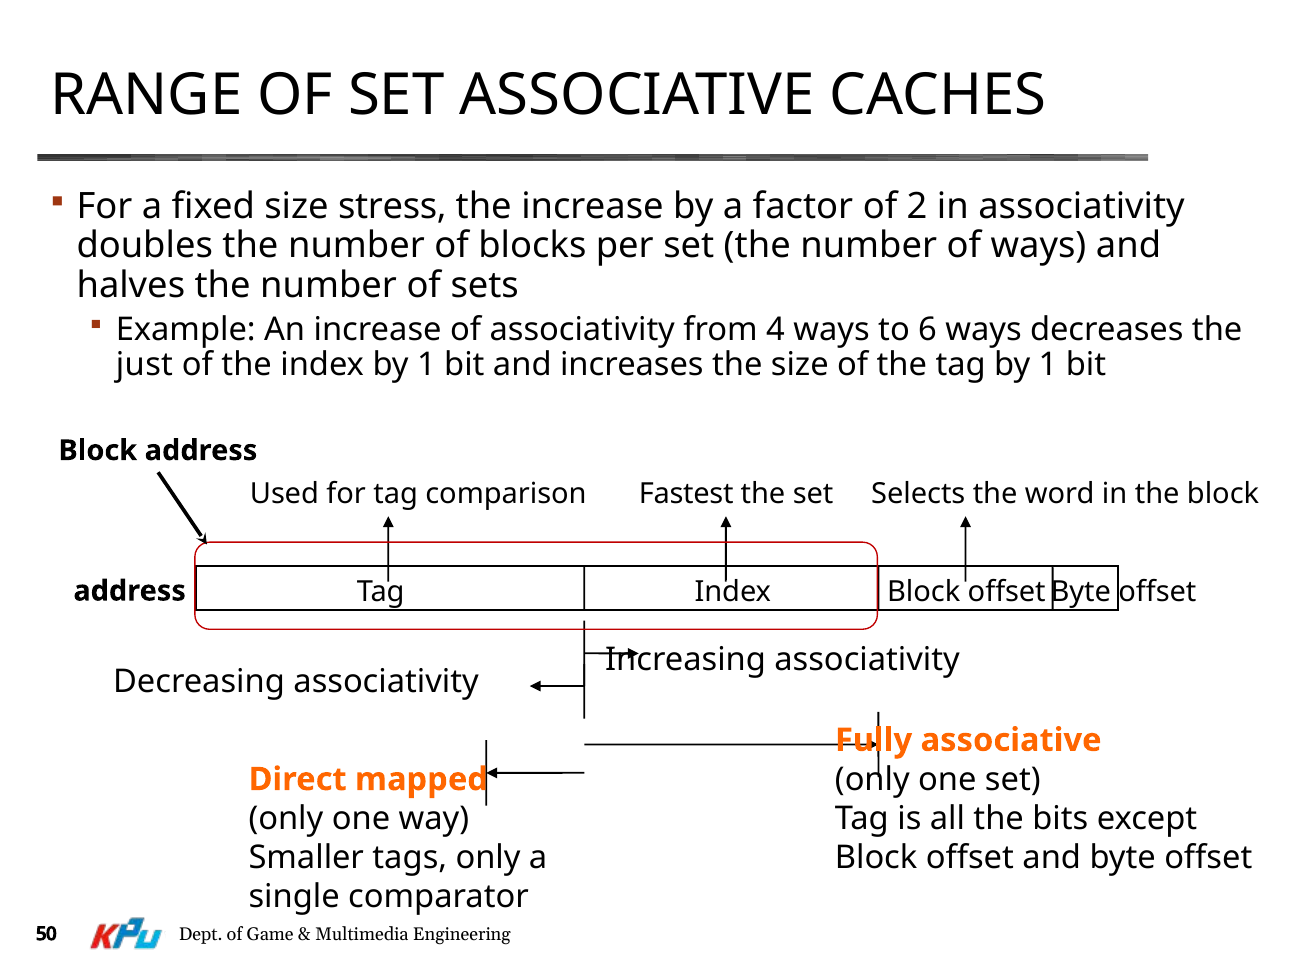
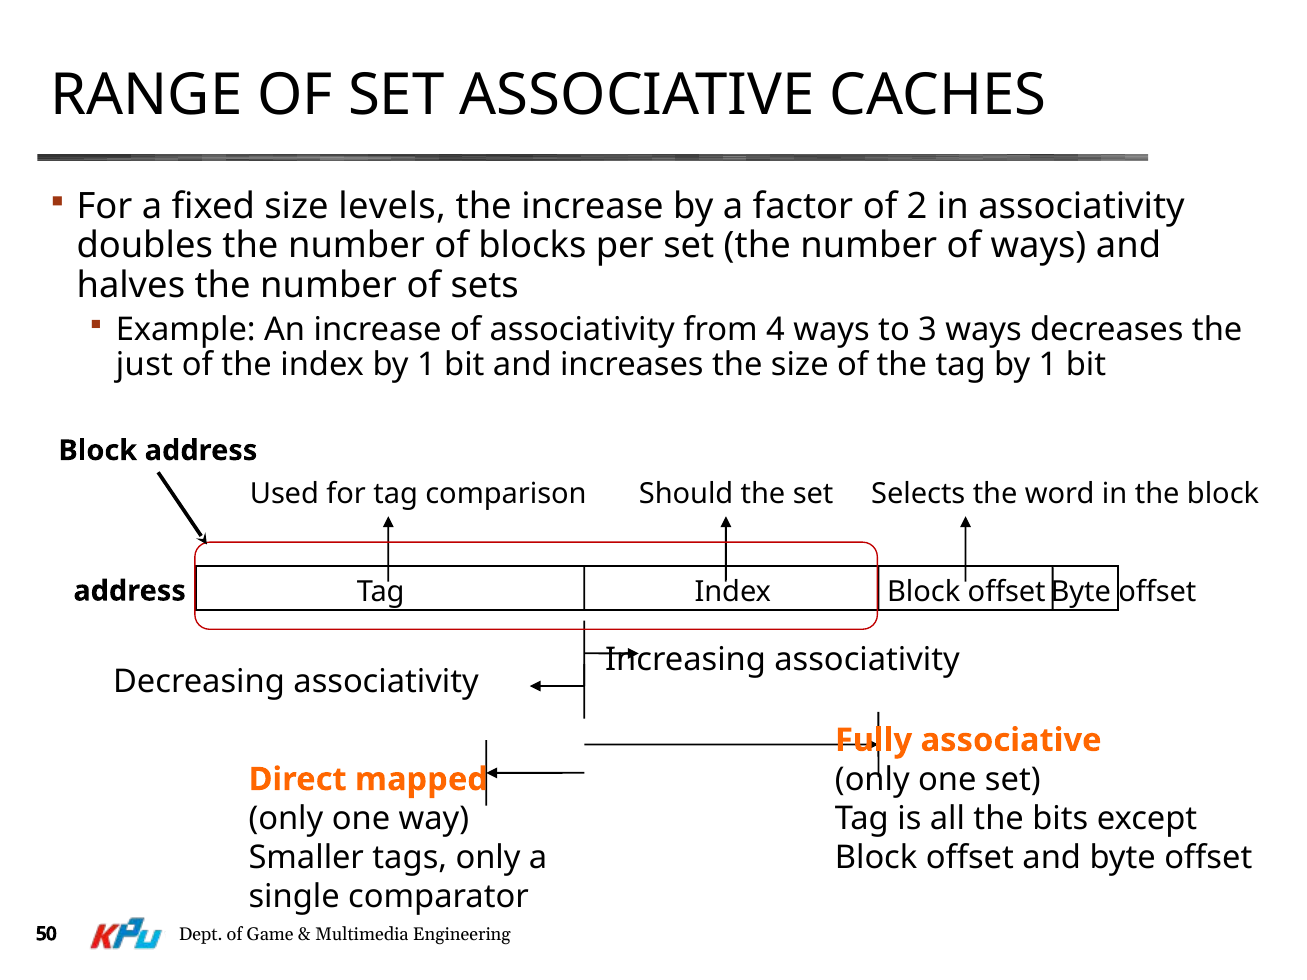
stress: stress -> levels
6: 6 -> 3
Fastest: Fastest -> Should
